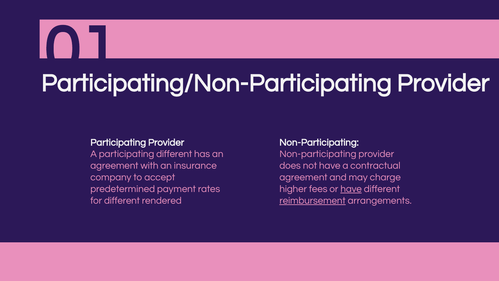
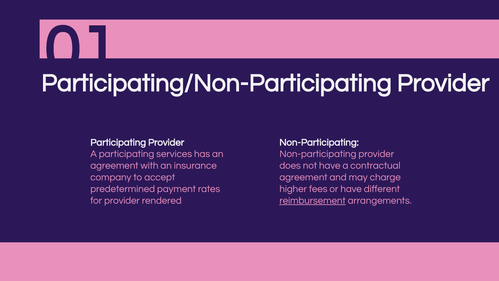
participating different: different -> services
have at (351, 189) underline: present -> none
for different: different -> provider
